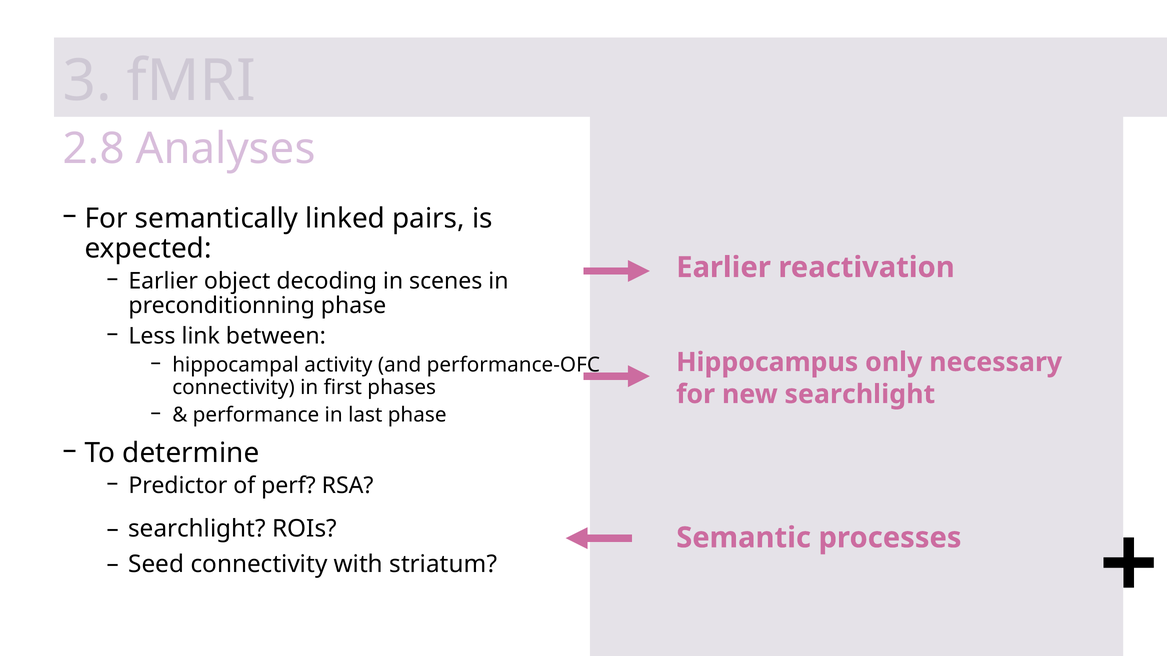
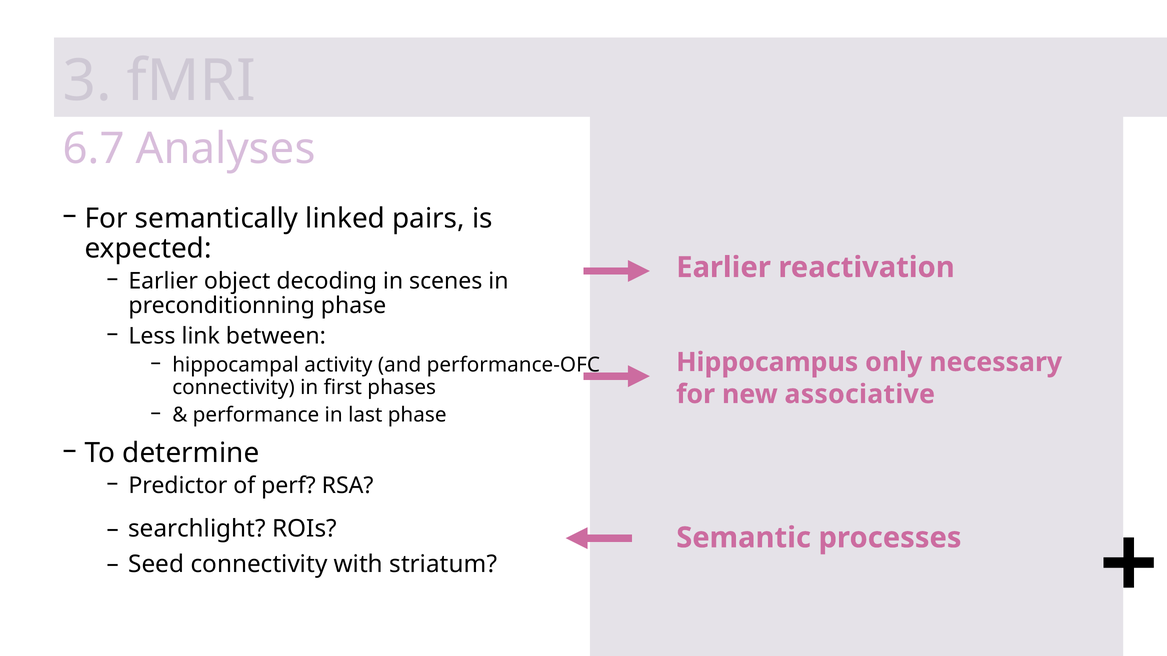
2.8: 2.8 -> 6.7
new searchlight: searchlight -> associative
